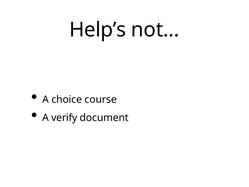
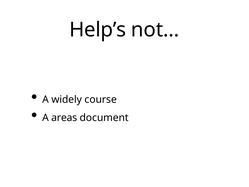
choice: choice -> widely
verify: verify -> areas
